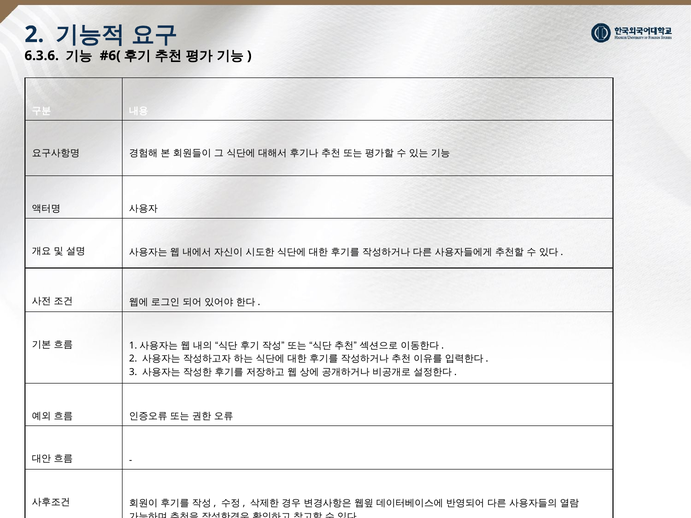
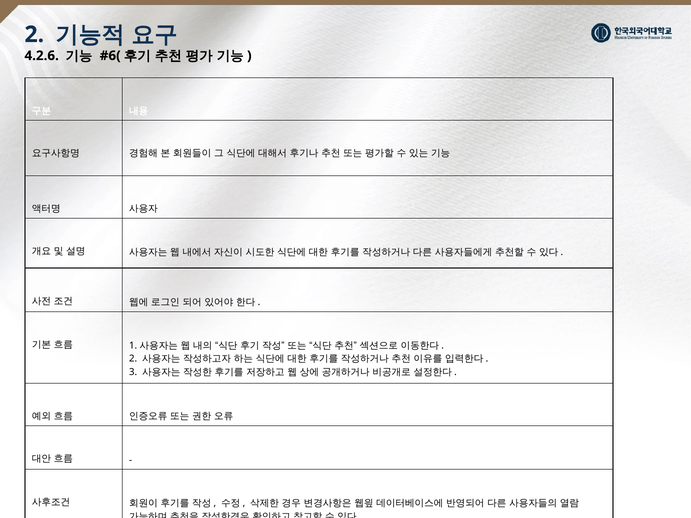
6.3.6: 6.3.6 -> 4.2.6
